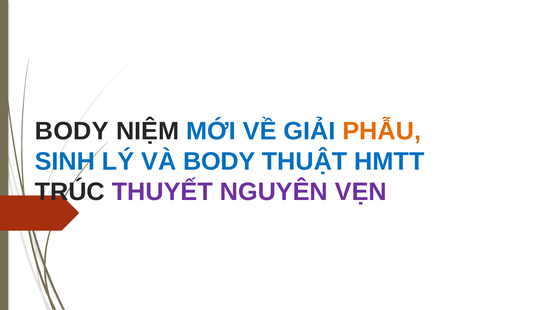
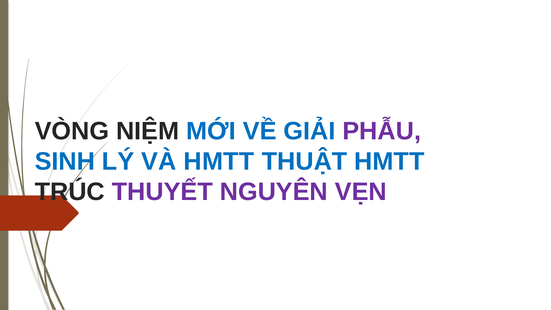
BODY at (72, 131): BODY -> VÒNG
PHẪU colour: orange -> purple
VÀ BODY: BODY -> HMTT
